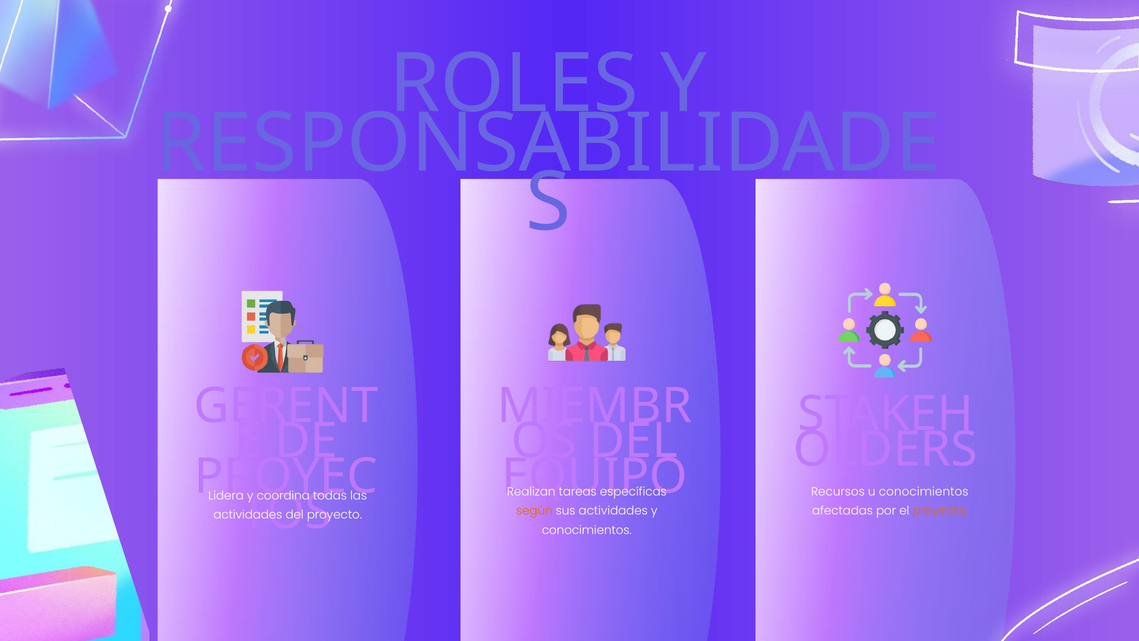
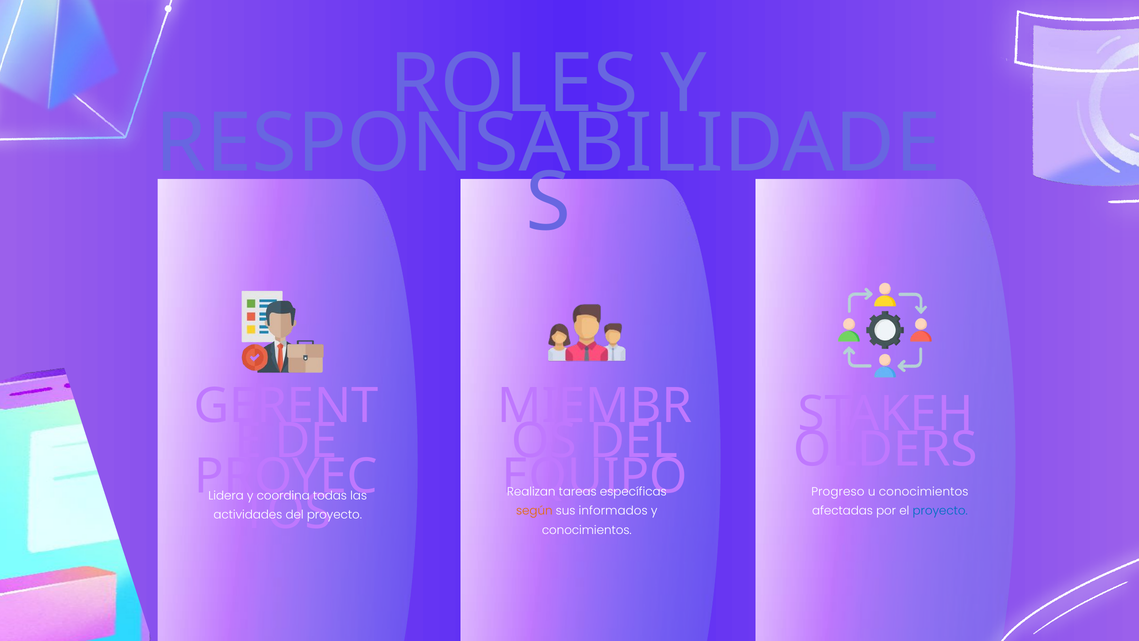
Recursos: Recursos -> Progreso
sus actividades: actividades -> informados
proyecto at (940, 511) colour: orange -> blue
